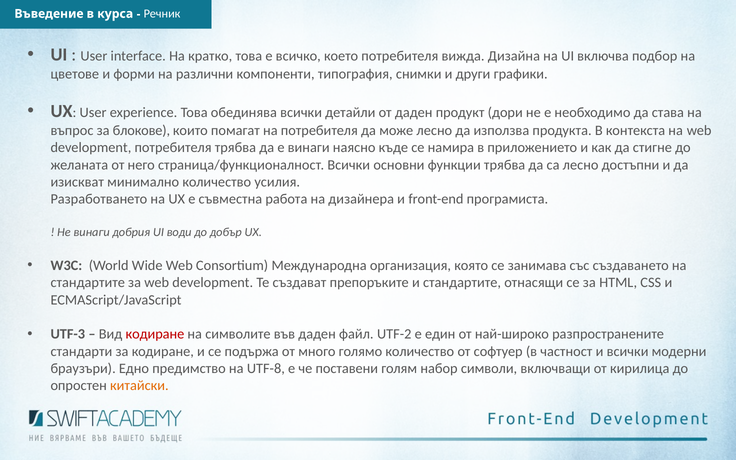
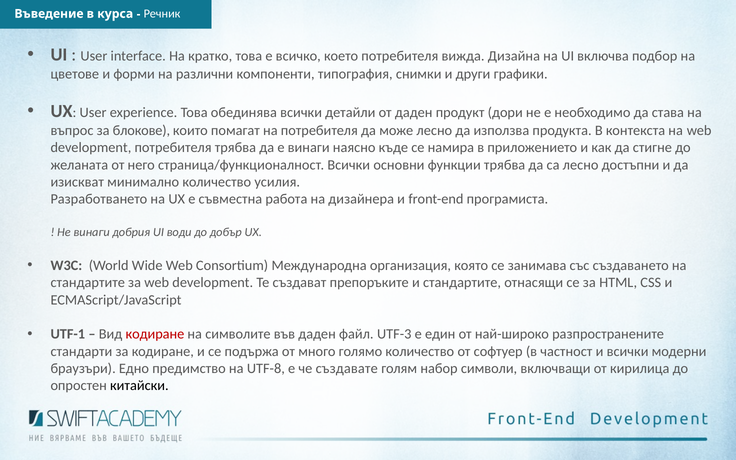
UTF-3: UTF-3 -> UTF-1
UTF-2: UTF-2 -> UTF-3
поставени: поставени -> създавате
китайски colour: orange -> black
